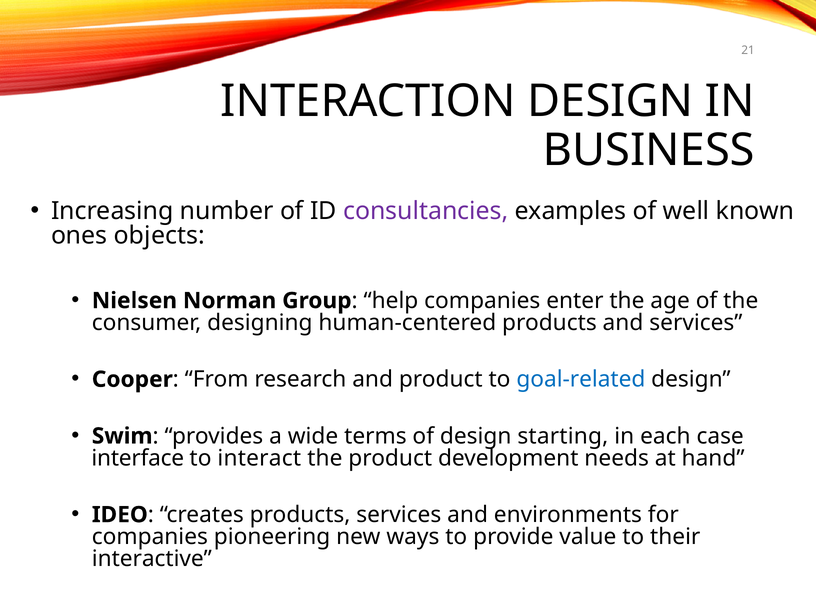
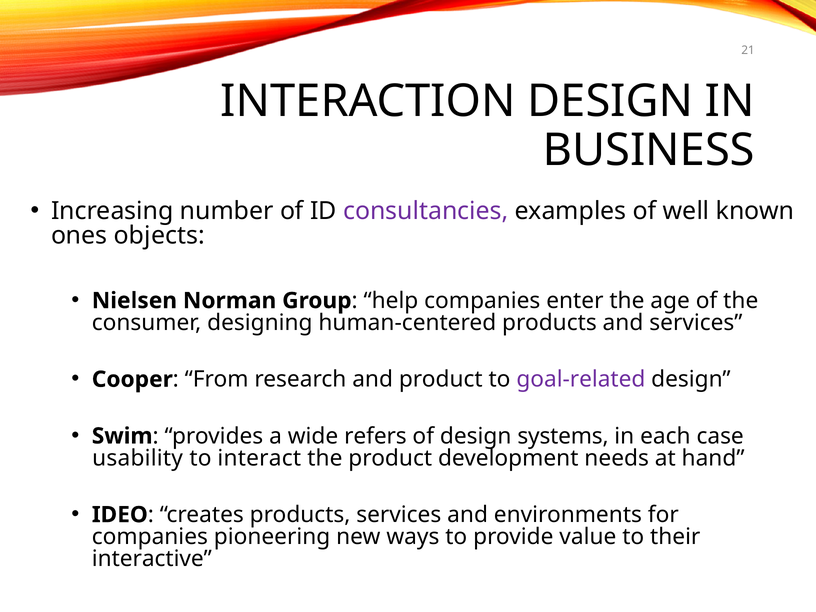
goal-related colour: blue -> purple
terms: terms -> refers
starting: starting -> systems
interface: interface -> usability
